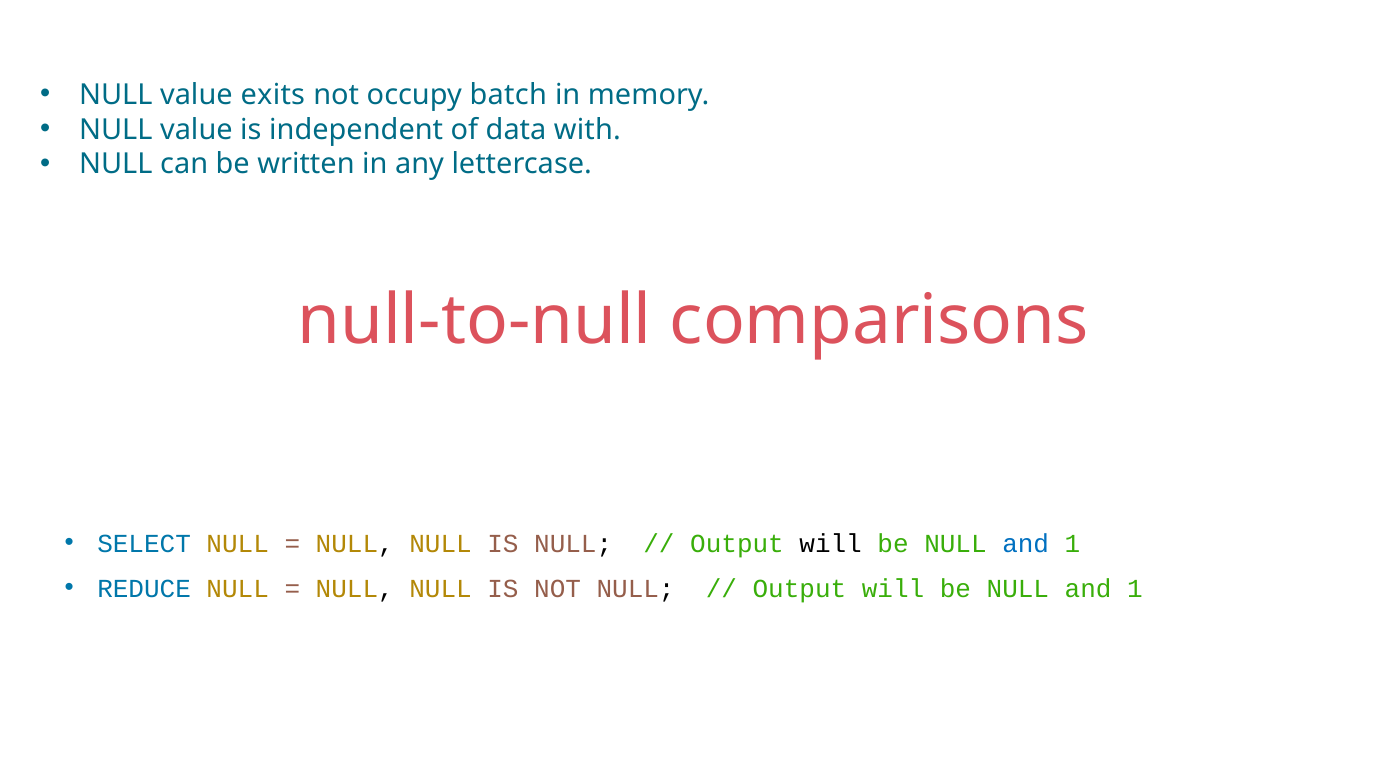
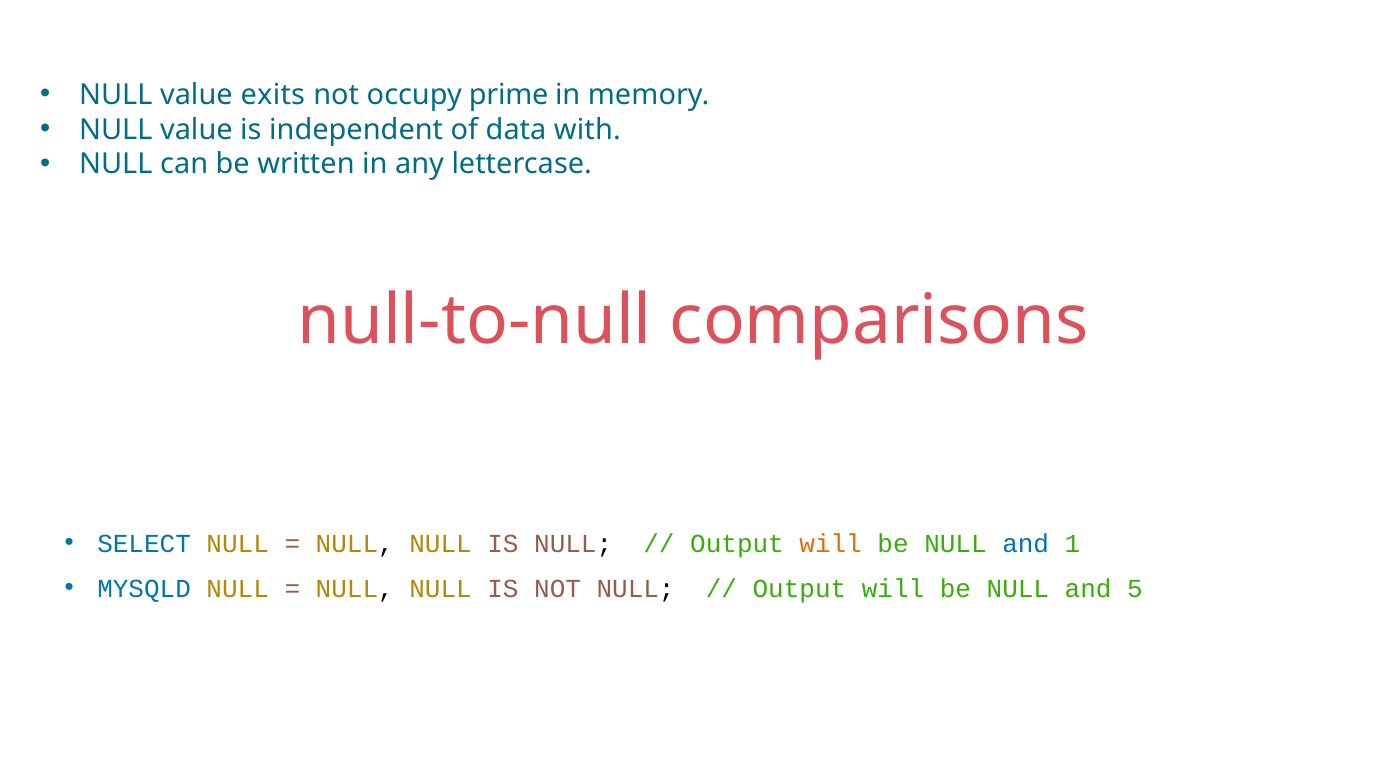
batch: batch -> prime
will at (831, 544) colour: black -> orange
REDUCE: REDUCE -> MYSQLD
1 at (1135, 589): 1 -> 5
